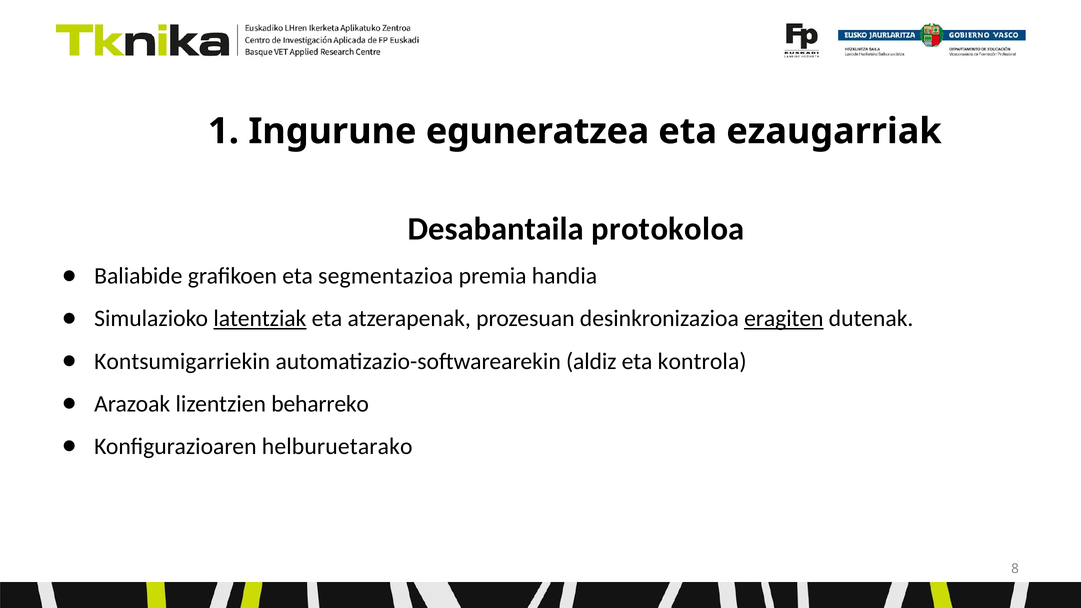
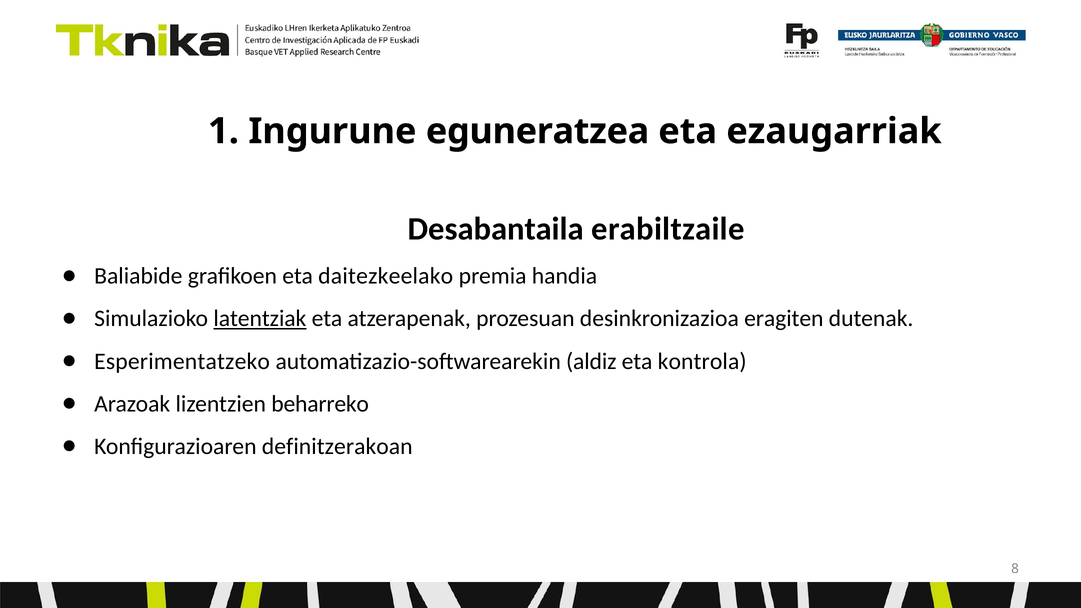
protokoloa: protokoloa -> erabiltzaile
segmentazioa: segmentazioa -> daitezkeelako
eragiten underline: present -> none
Kontsumigarriekin: Kontsumigarriekin -> Esperimentatzeko
helburuetarako: helburuetarako -> definitzerakoan
